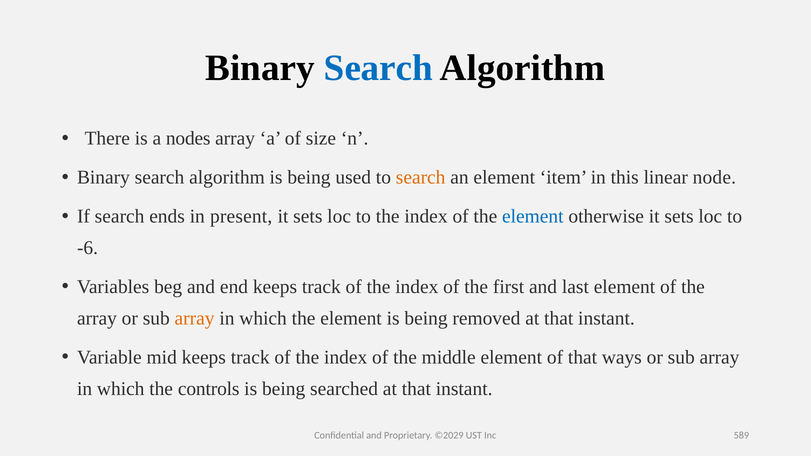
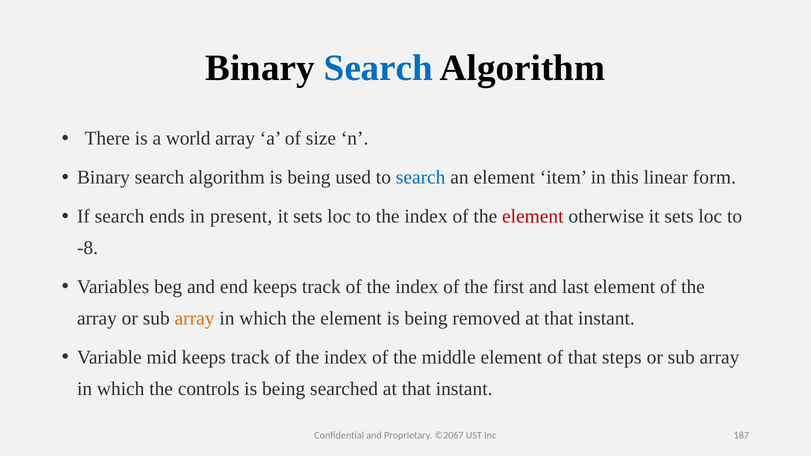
nodes: nodes -> world
search at (421, 178) colour: orange -> blue
node: node -> form
element at (533, 217) colour: blue -> red
-6: -6 -> -8
ways: ways -> steps
©2029: ©2029 -> ©2067
589: 589 -> 187
